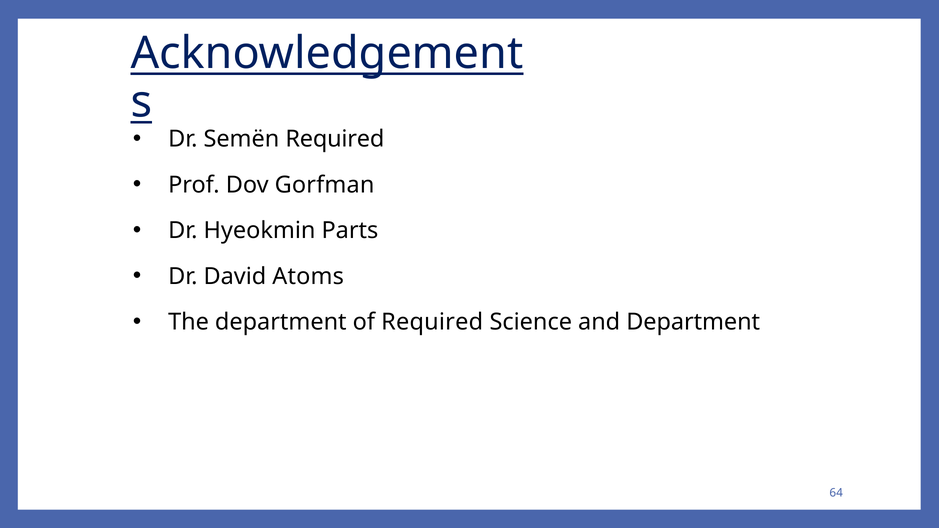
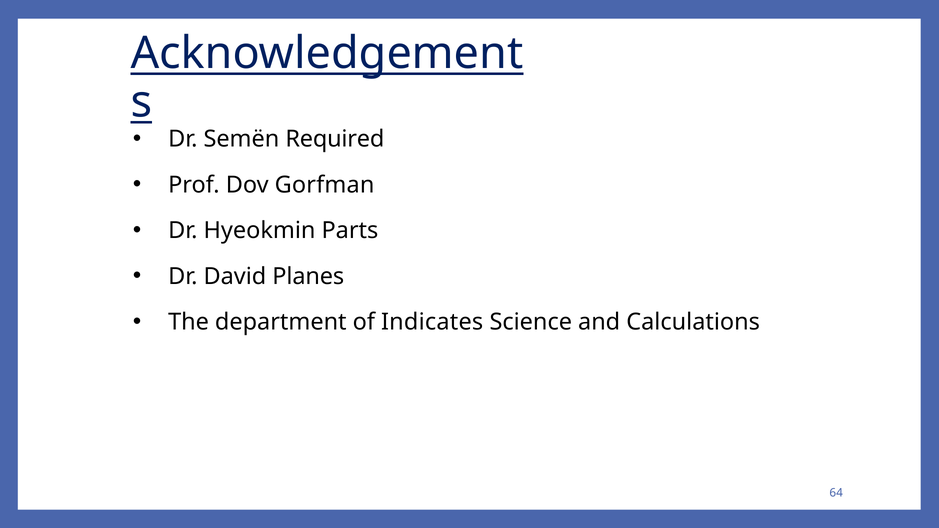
Atoms: Atoms -> Planes
of Required: Required -> Indicates
and Department: Department -> Calculations
